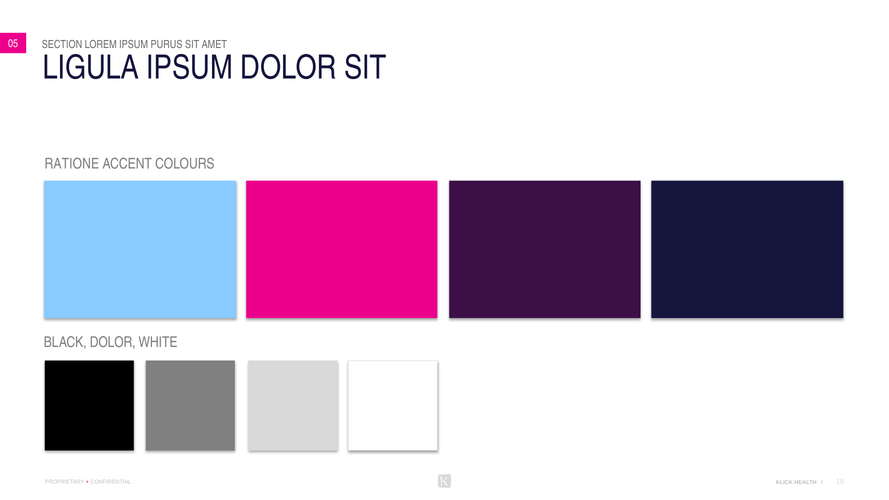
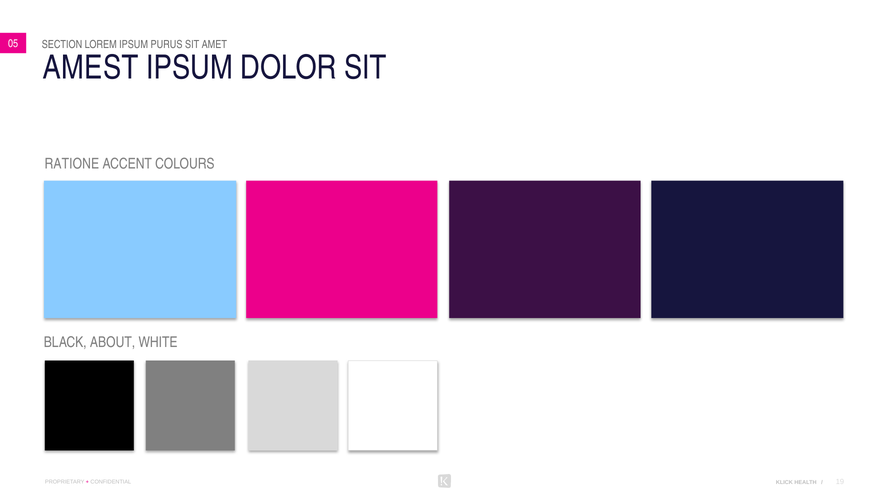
LIGULA: LIGULA -> AMEST
BLACK DOLOR: DOLOR -> ABOUT
